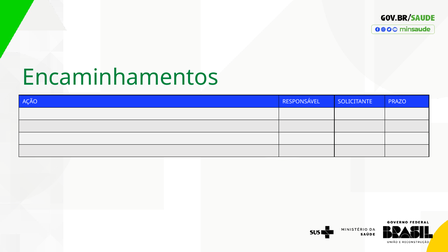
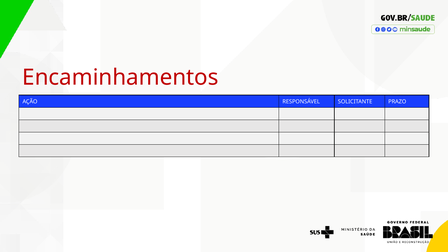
Encaminhamentos colour: green -> red
